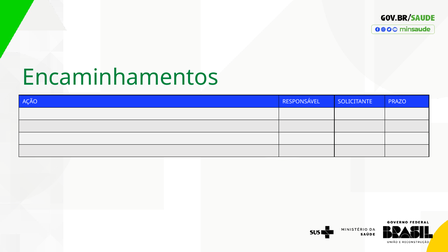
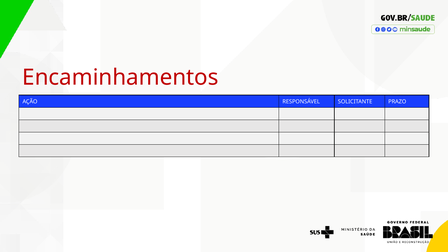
Encaminhamentos colour: green -> red
